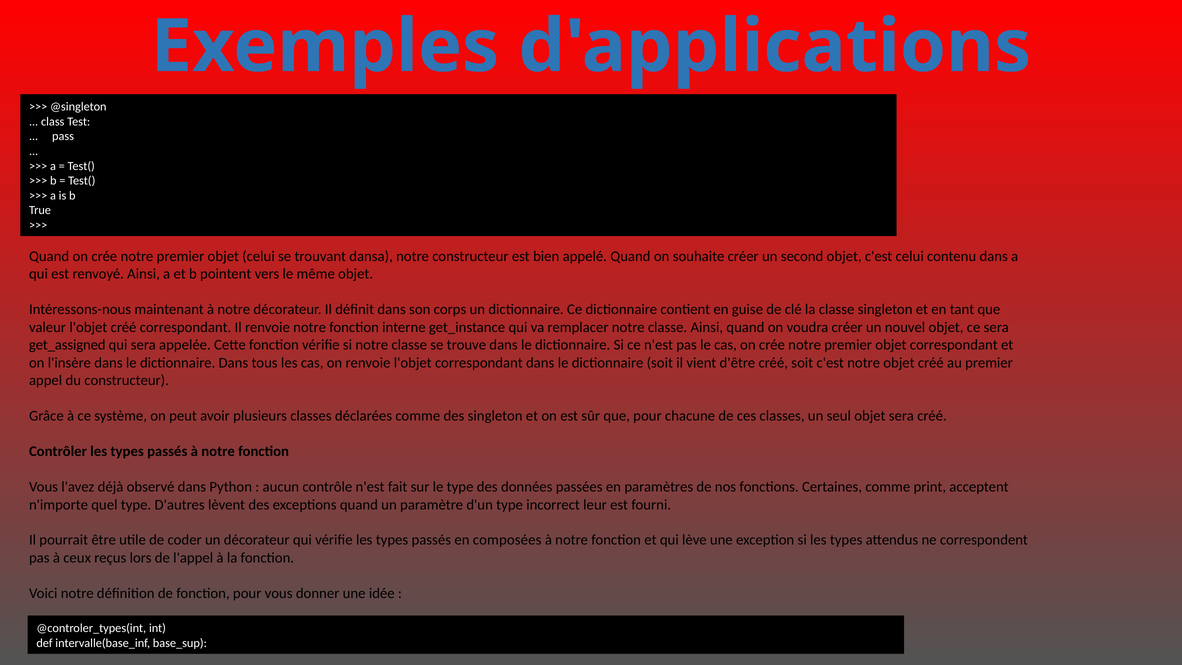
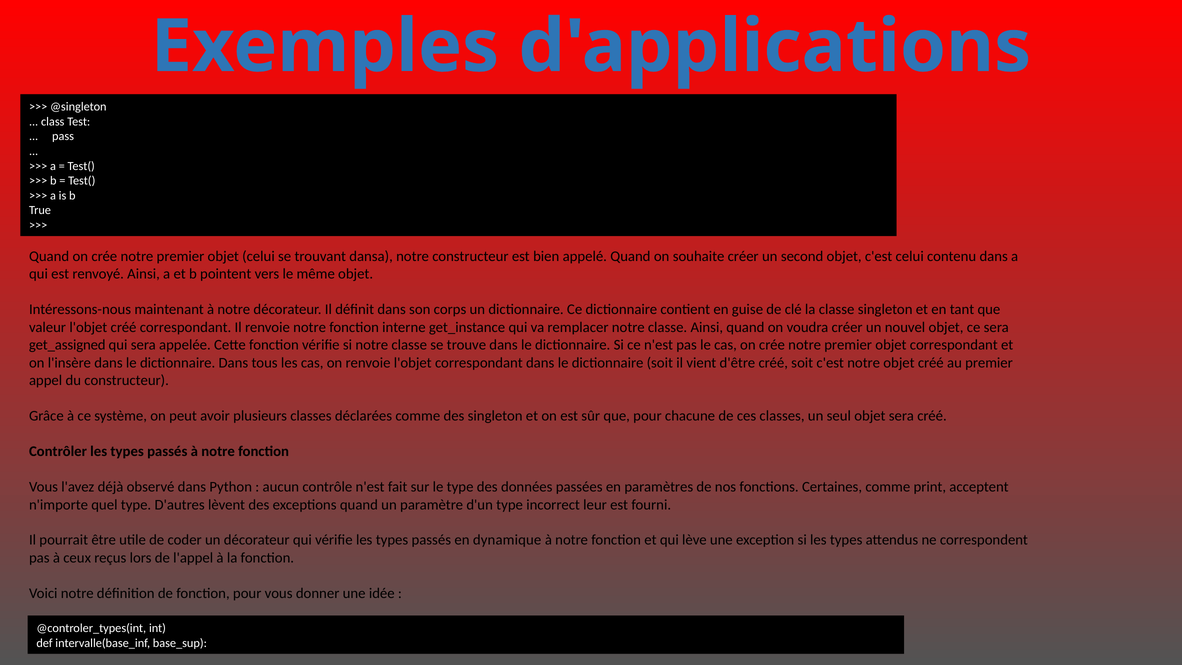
composées: composées -> dynamique
